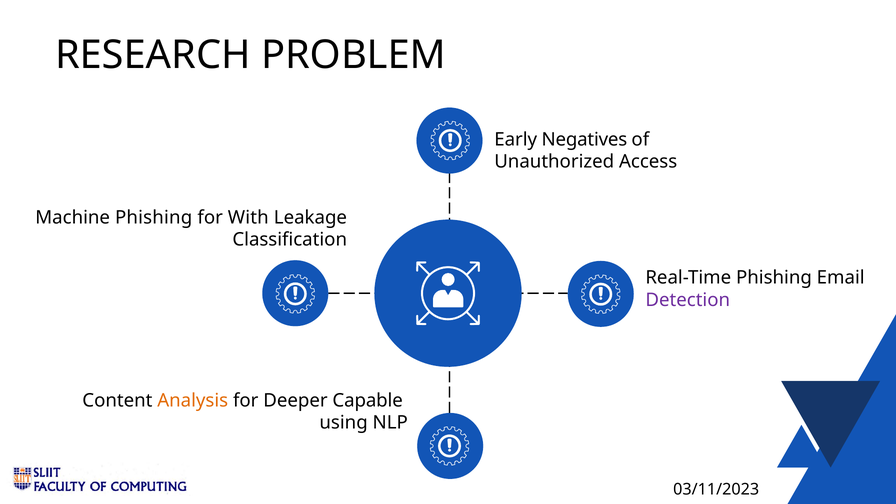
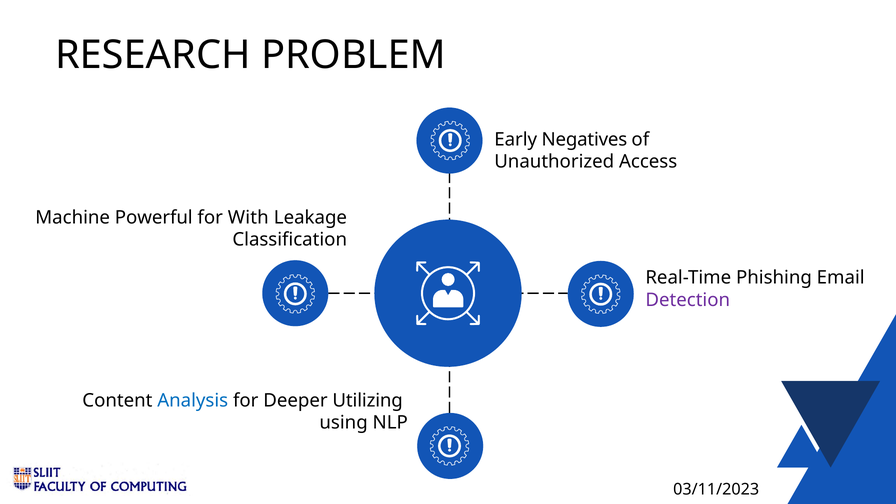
Machine Phishing: Phishing -> Powerful
Analysis colour: orange -> blue
Capable: Capable -> Utilizing
